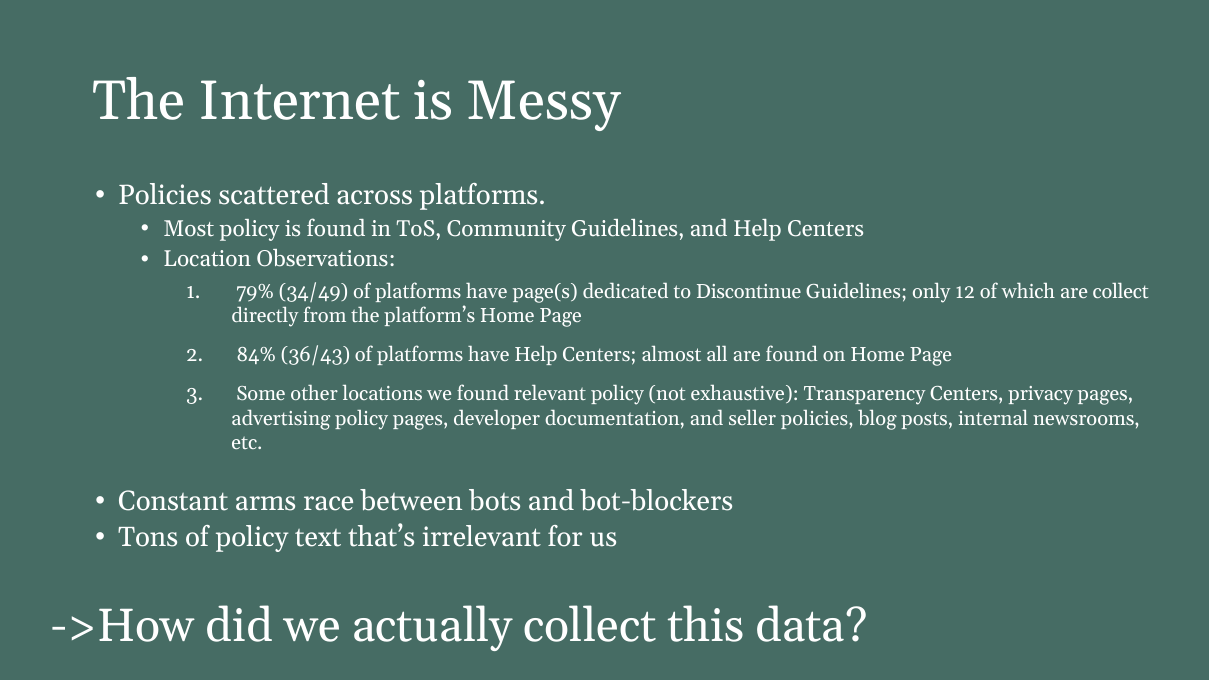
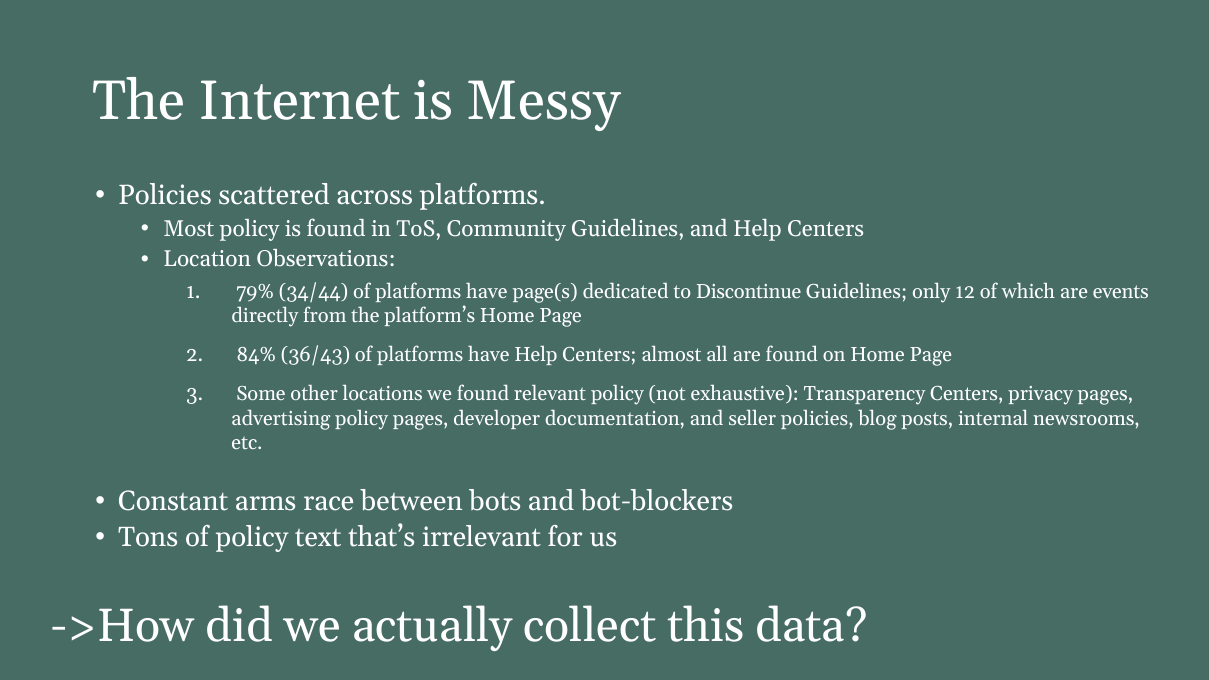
34/49: 34/49 -> 34/44
are collect: collect -> events
